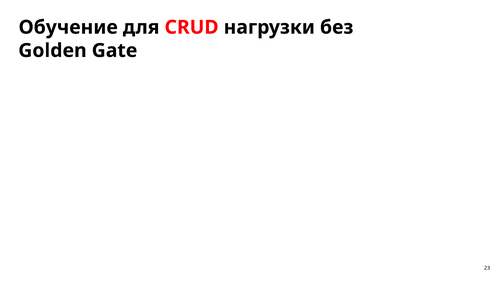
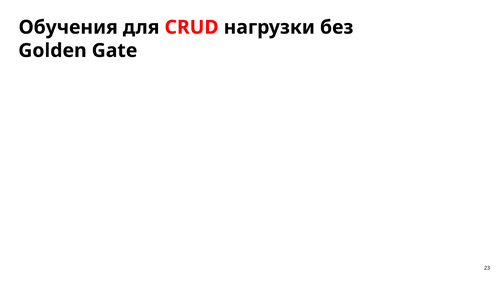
Обучение: Обучение -> Обучения
